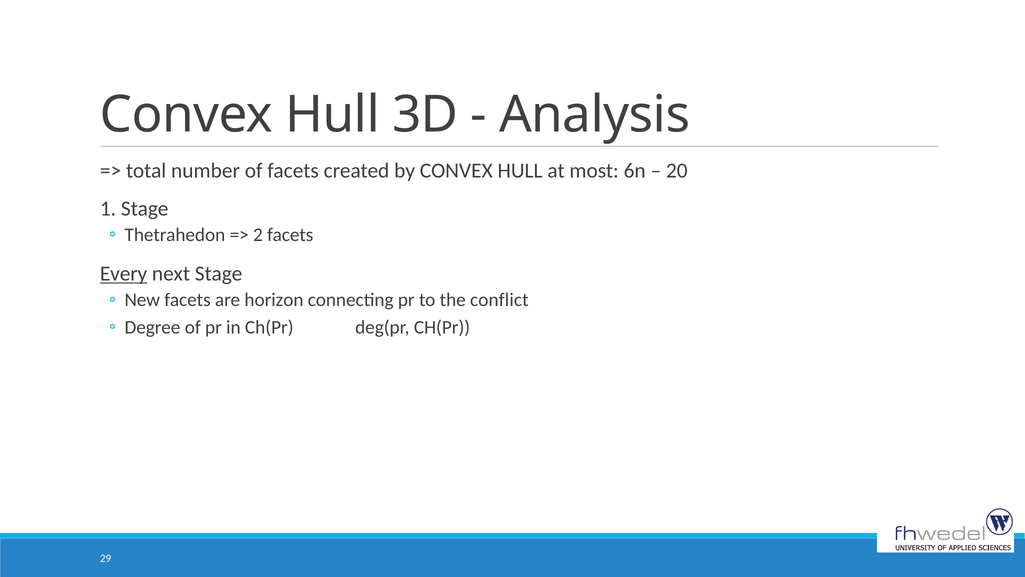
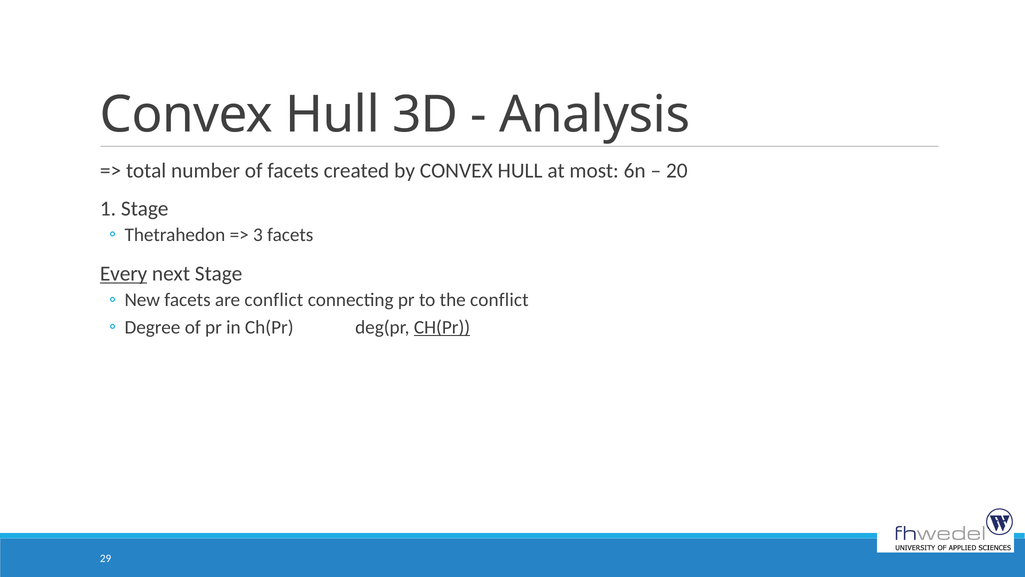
2: 2 -> 3
are horizon: horizon -> conflict
CH(Pr at (442, 327) underline: none -> present
